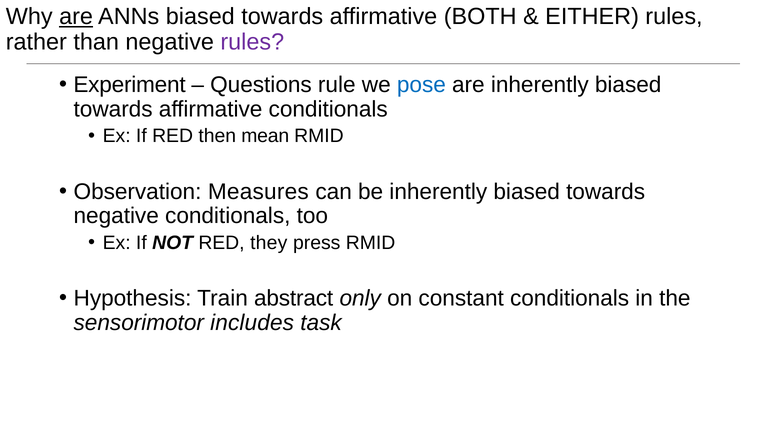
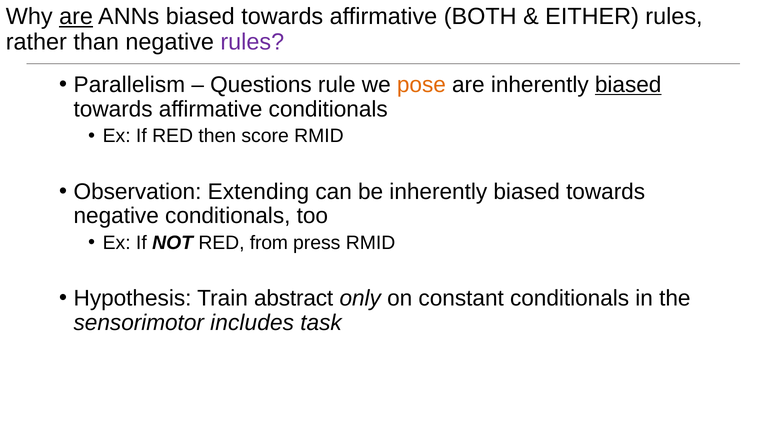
Experiment: Experiment -> Parallelism
pose colour: blue -> orange
biased at (628, 85) underline: none -> present
mean: mean -> score
Measures: Measures -> Extending
they: they -> from
